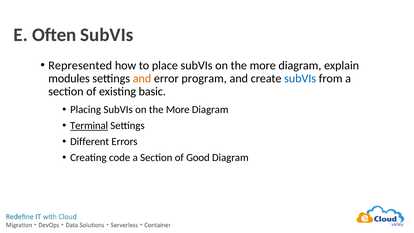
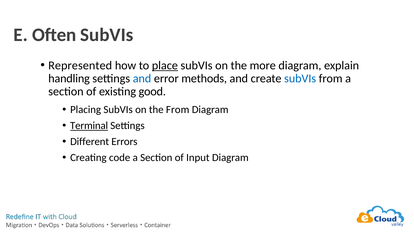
place underline: none -> present
modules: modules -> handling
and at (142, 78) colour: orange -> blue
program: program -> methods
basic: basic -> good
More at (178, 110): More -> From
Good: Good -> Input
